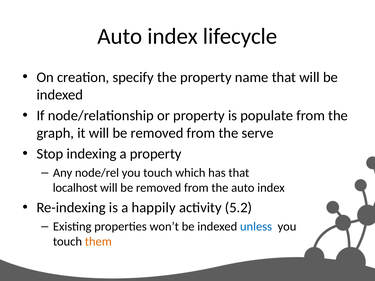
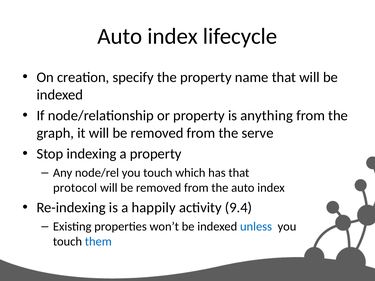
populate: populate -> anything
localhost: localhost -> protocol
5.2: 5.2 -> 9.4
them colour: orange -> blue
